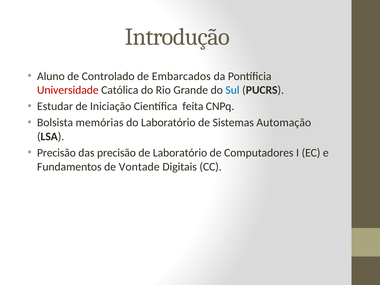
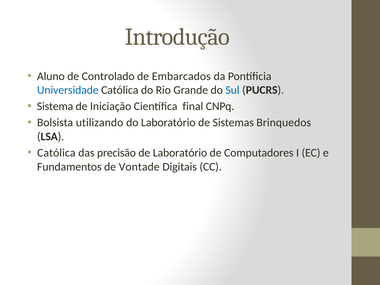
Universidade colour: red -> blue
Estudar: Estudar -> Sistema
feita: feita -> final
memórias: memórias -> utilizando
Automação: Automação -> Brinquedos
Precisão at (56, 153): Precisão -> Católica
